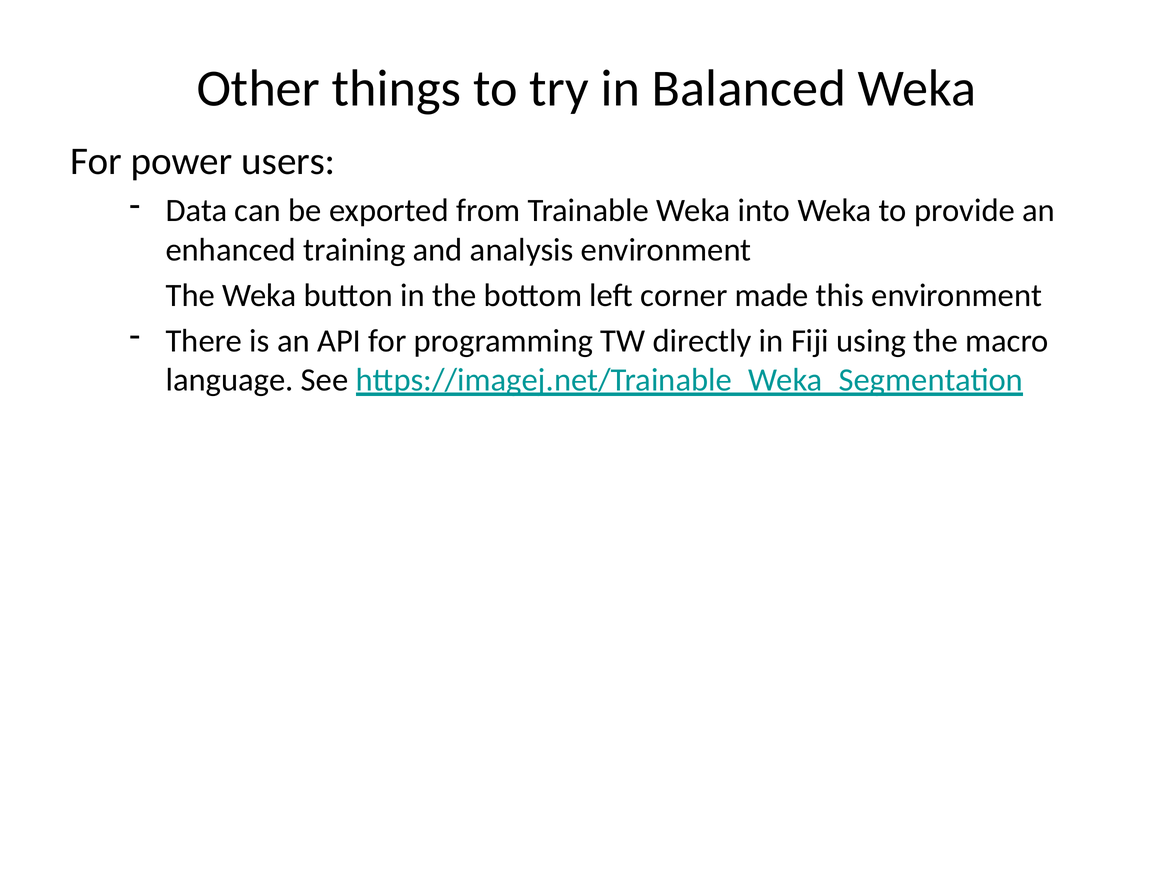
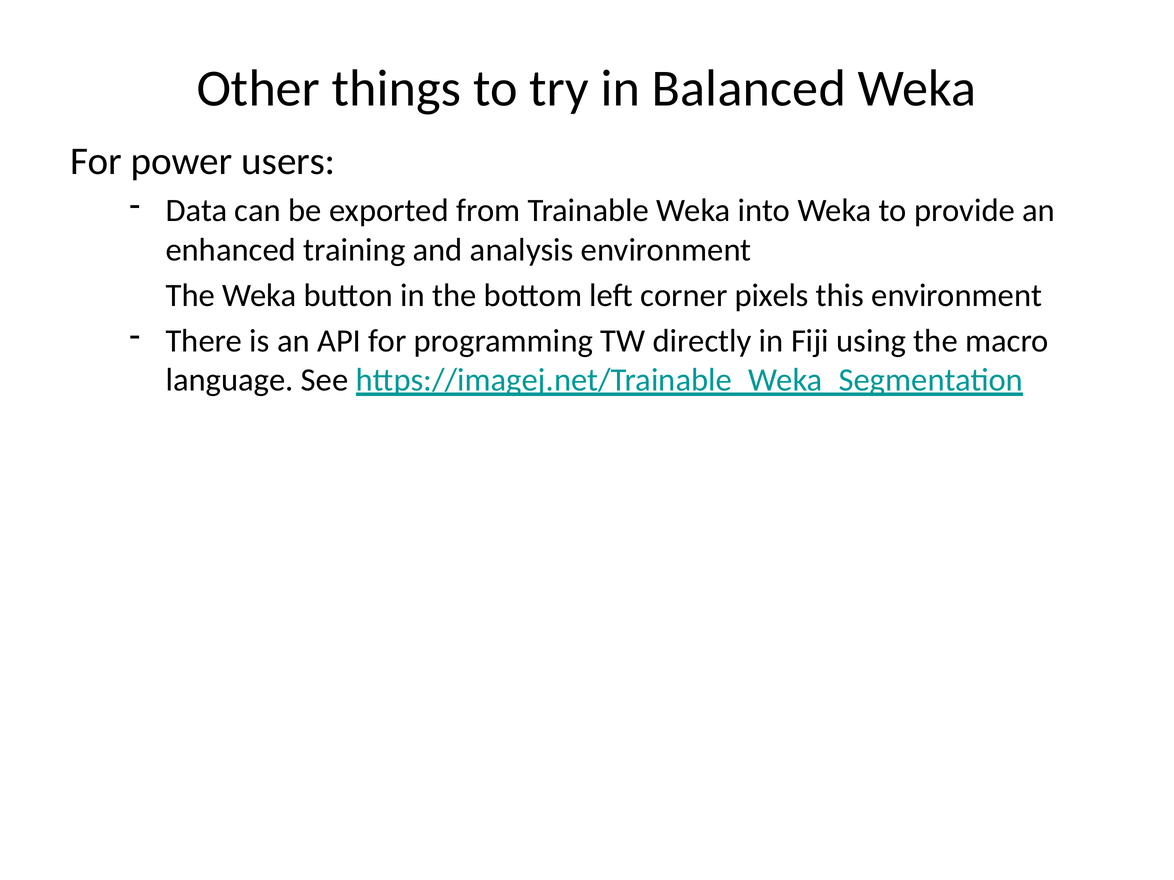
made: made -> pixels
